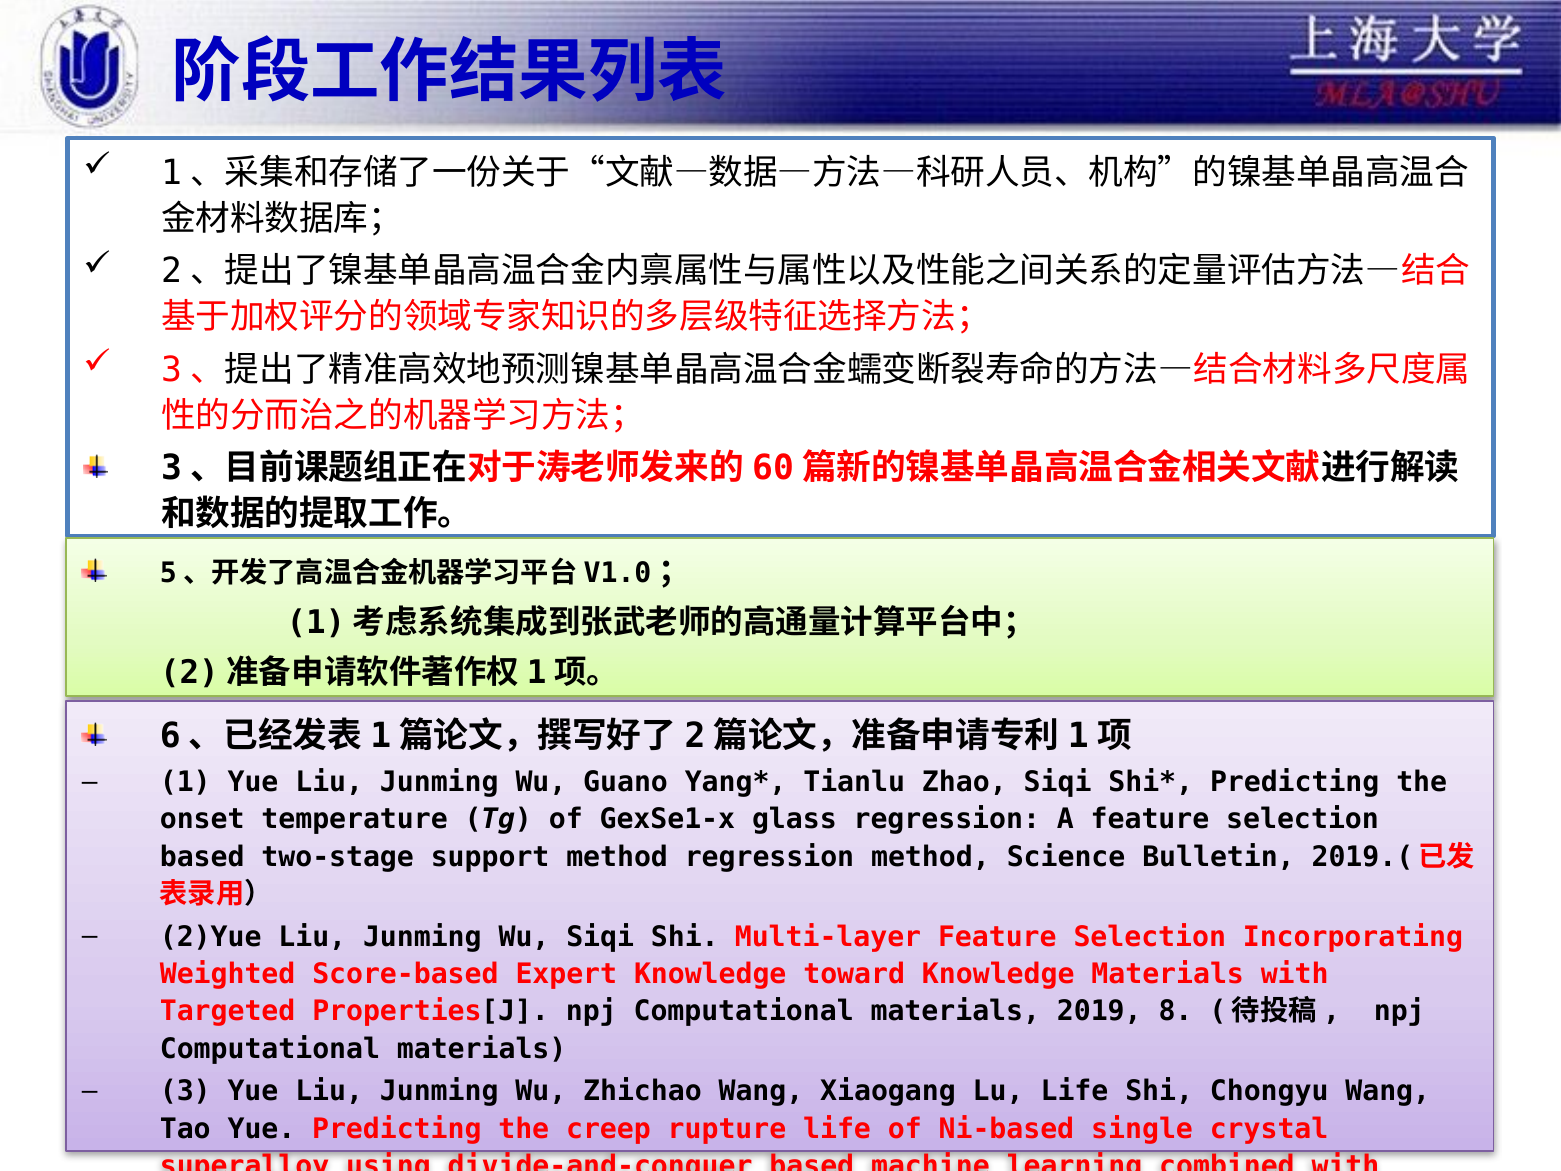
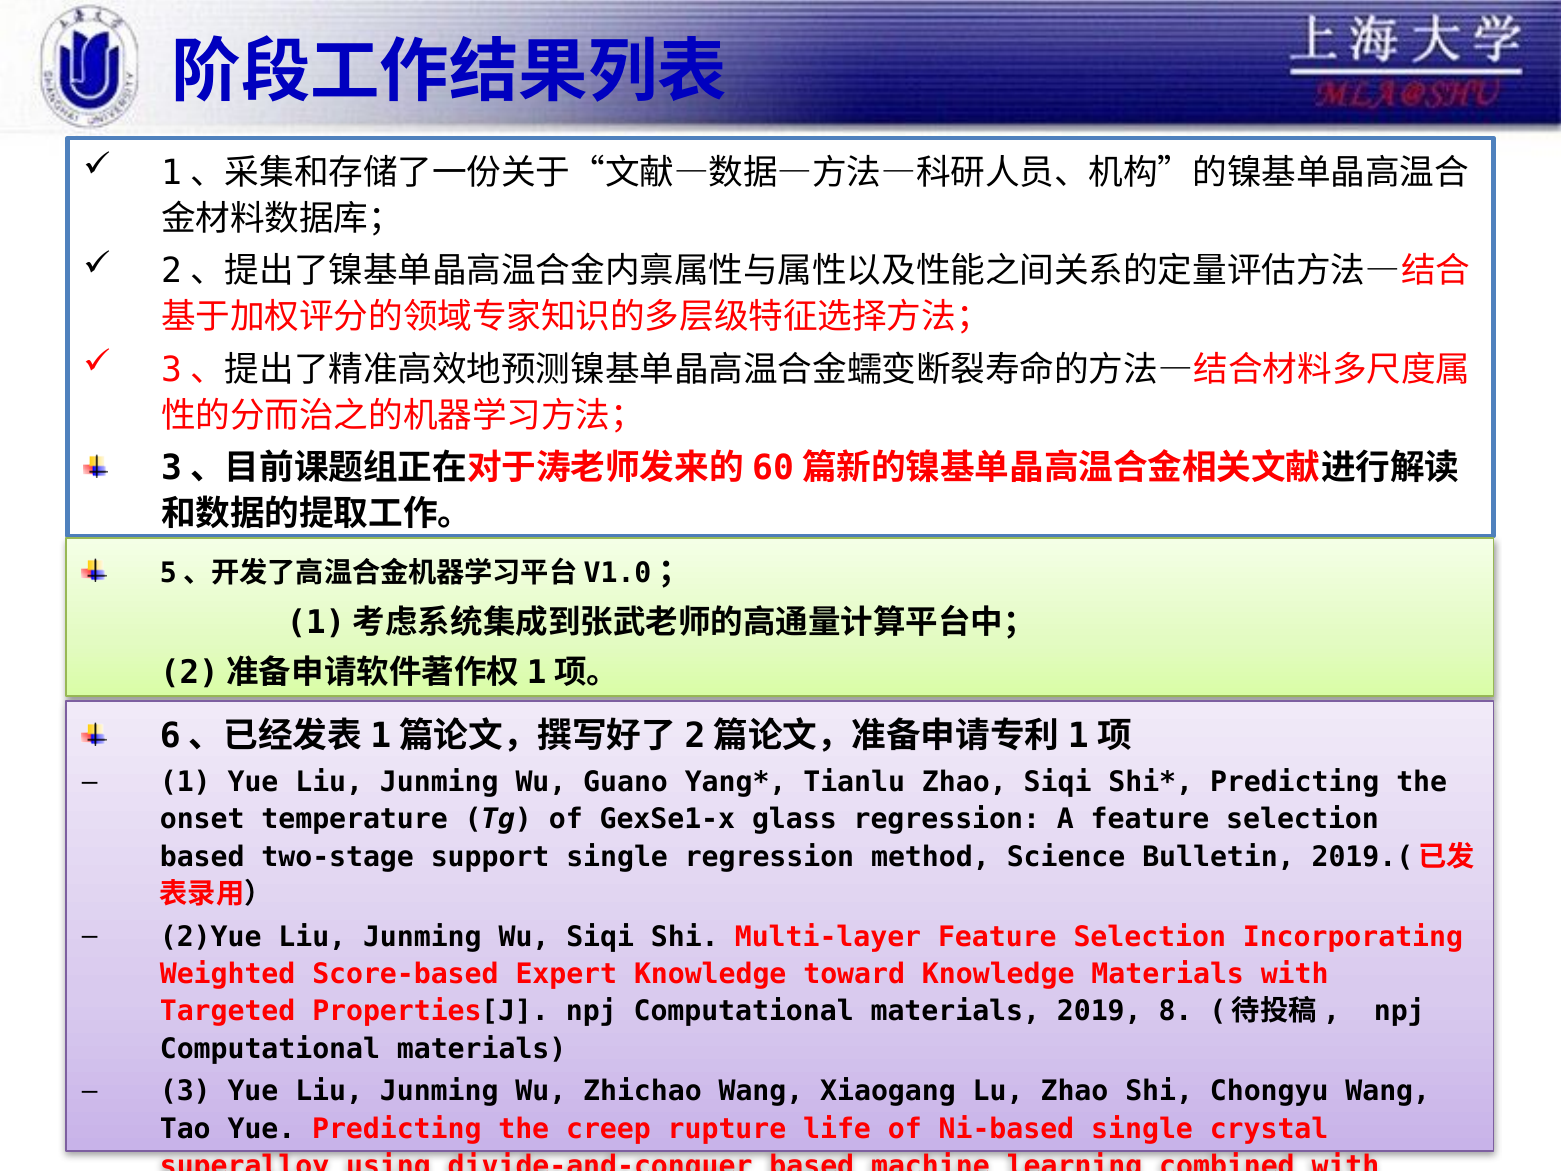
support method: method -> single
Lu Life: Life -> Zhao
